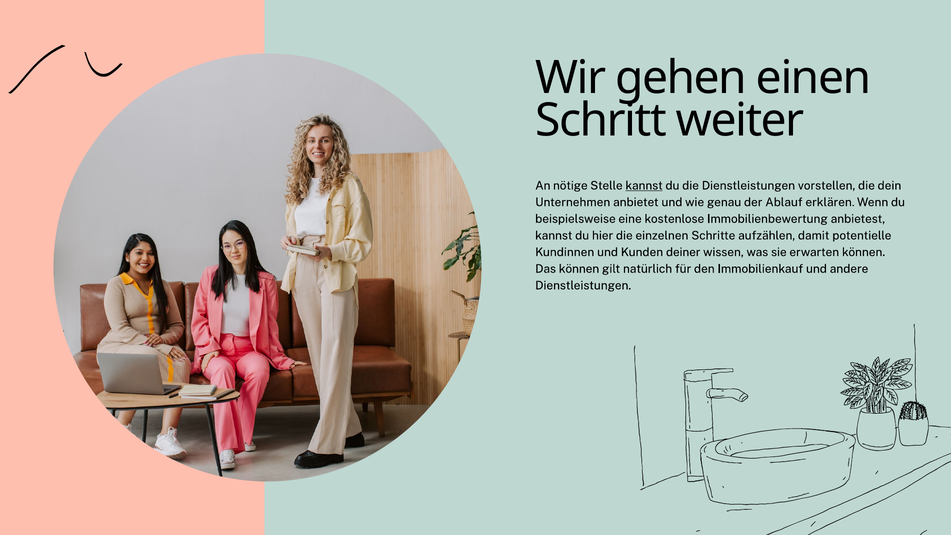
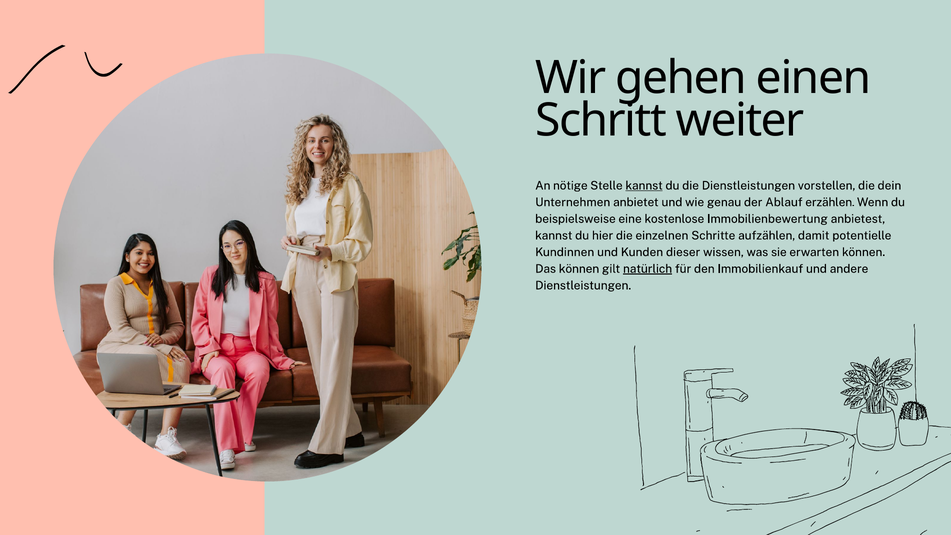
erklären: erklären -> erzählen
deiner: deiner -> dieser
natürlich underline: none -> present
